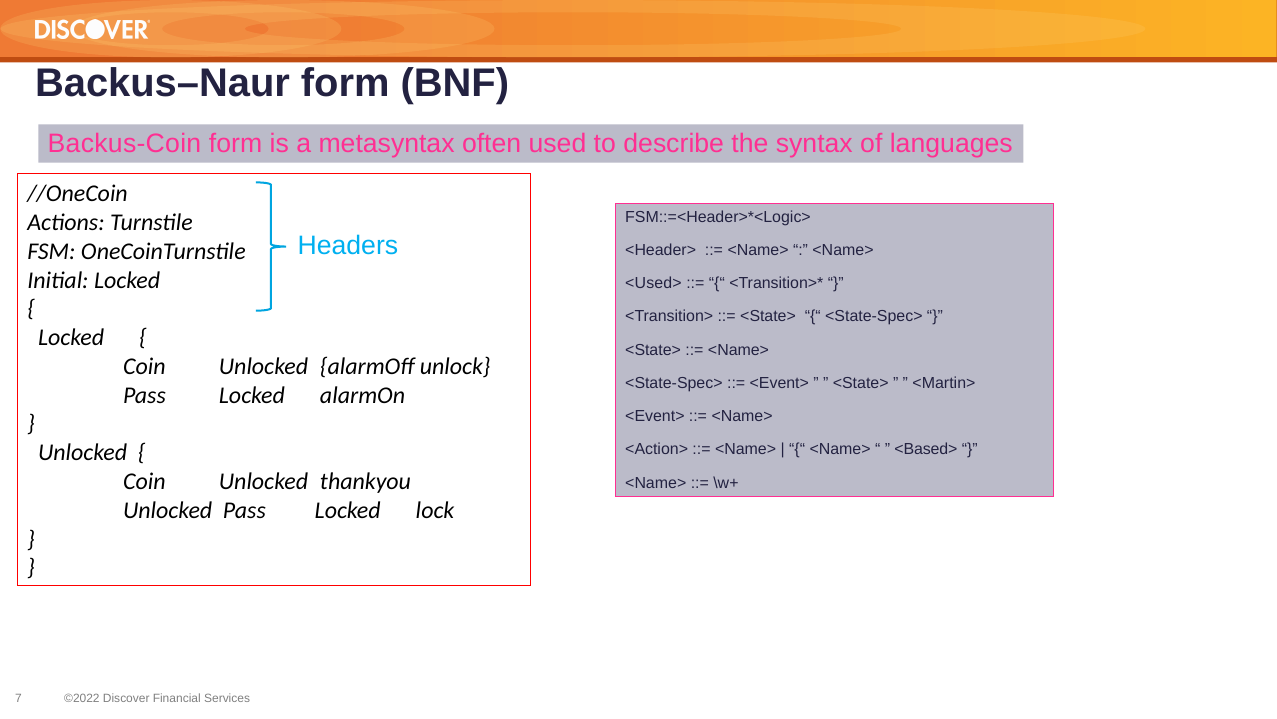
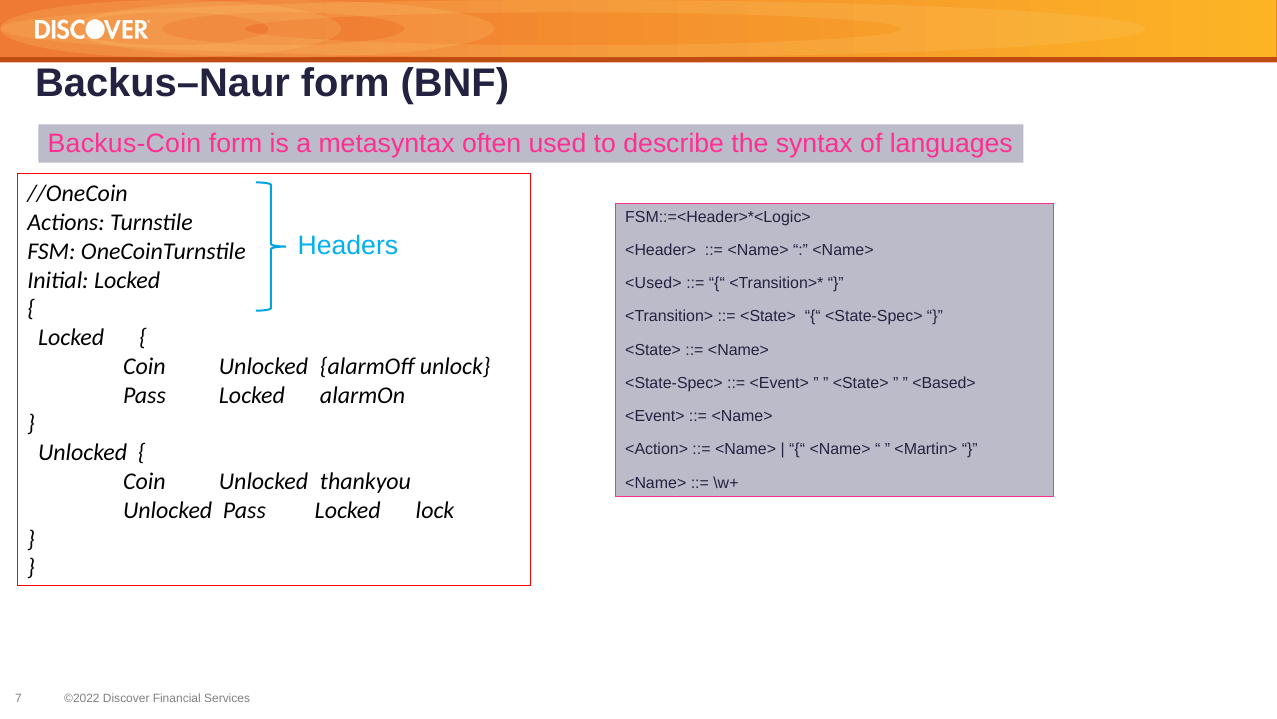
<Martin>: <Martin> -> <Based>
<Based>: <Based> -> <Martin>
